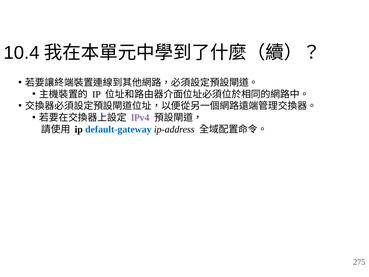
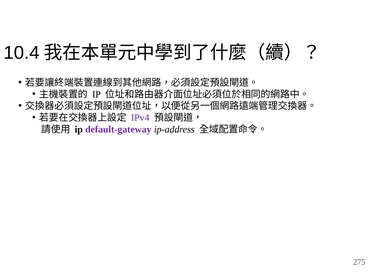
default-gateway colour: blue -> purple
